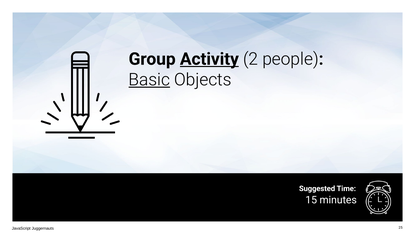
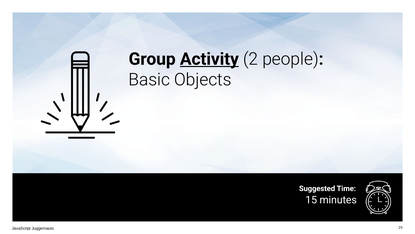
Basic underline: present -> none
